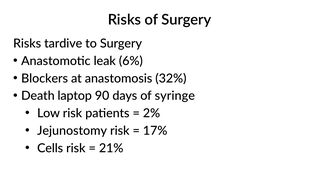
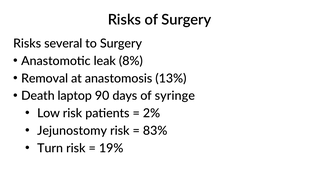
tardive: tardive -> several
6%: 6% -> 8%
Blockers: Blockers -> Removal
32%: 32% -> 13%
17%: 17% -> 83%
Cells: Cells -> Turn
21%: 21% -> 19%
